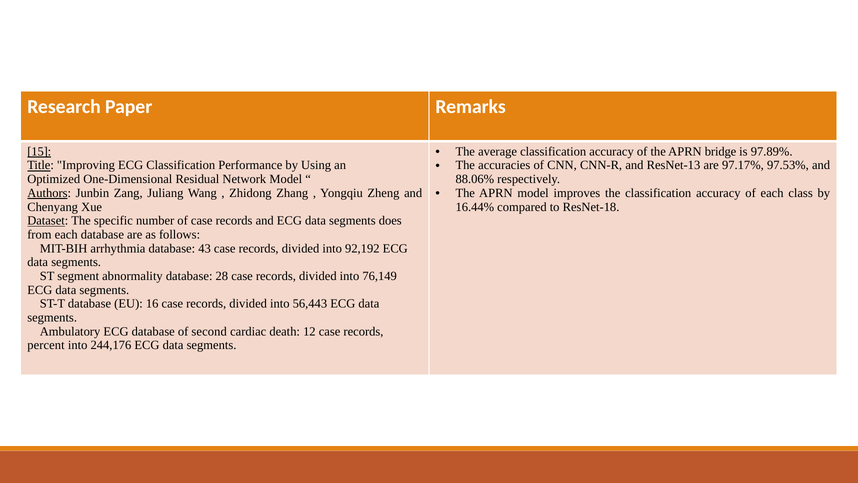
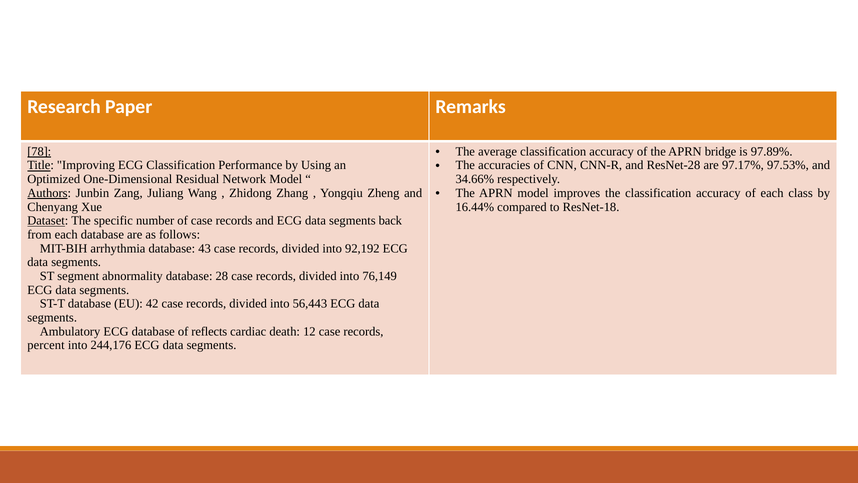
15: 15 -> 78
ResNet-13: ResNet-13 -> ResNet-28
88.06%: 88.06% -> 34.66%
does: does -> back
16: 16 -> 42
second: second -> reflects
